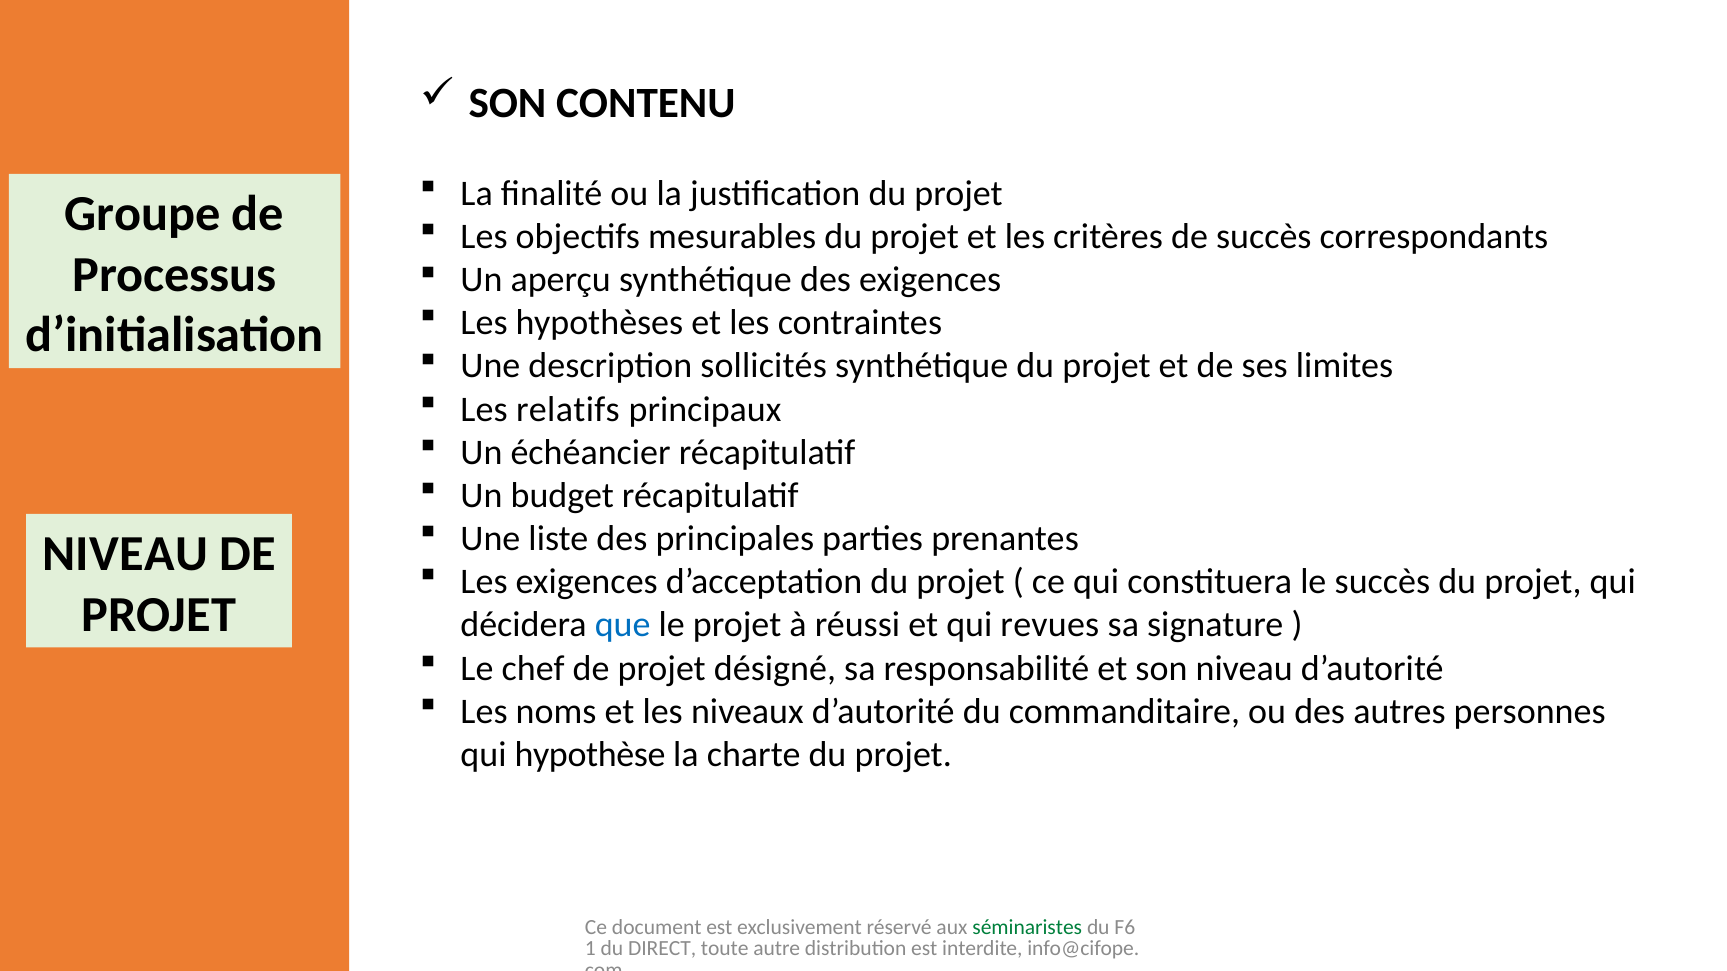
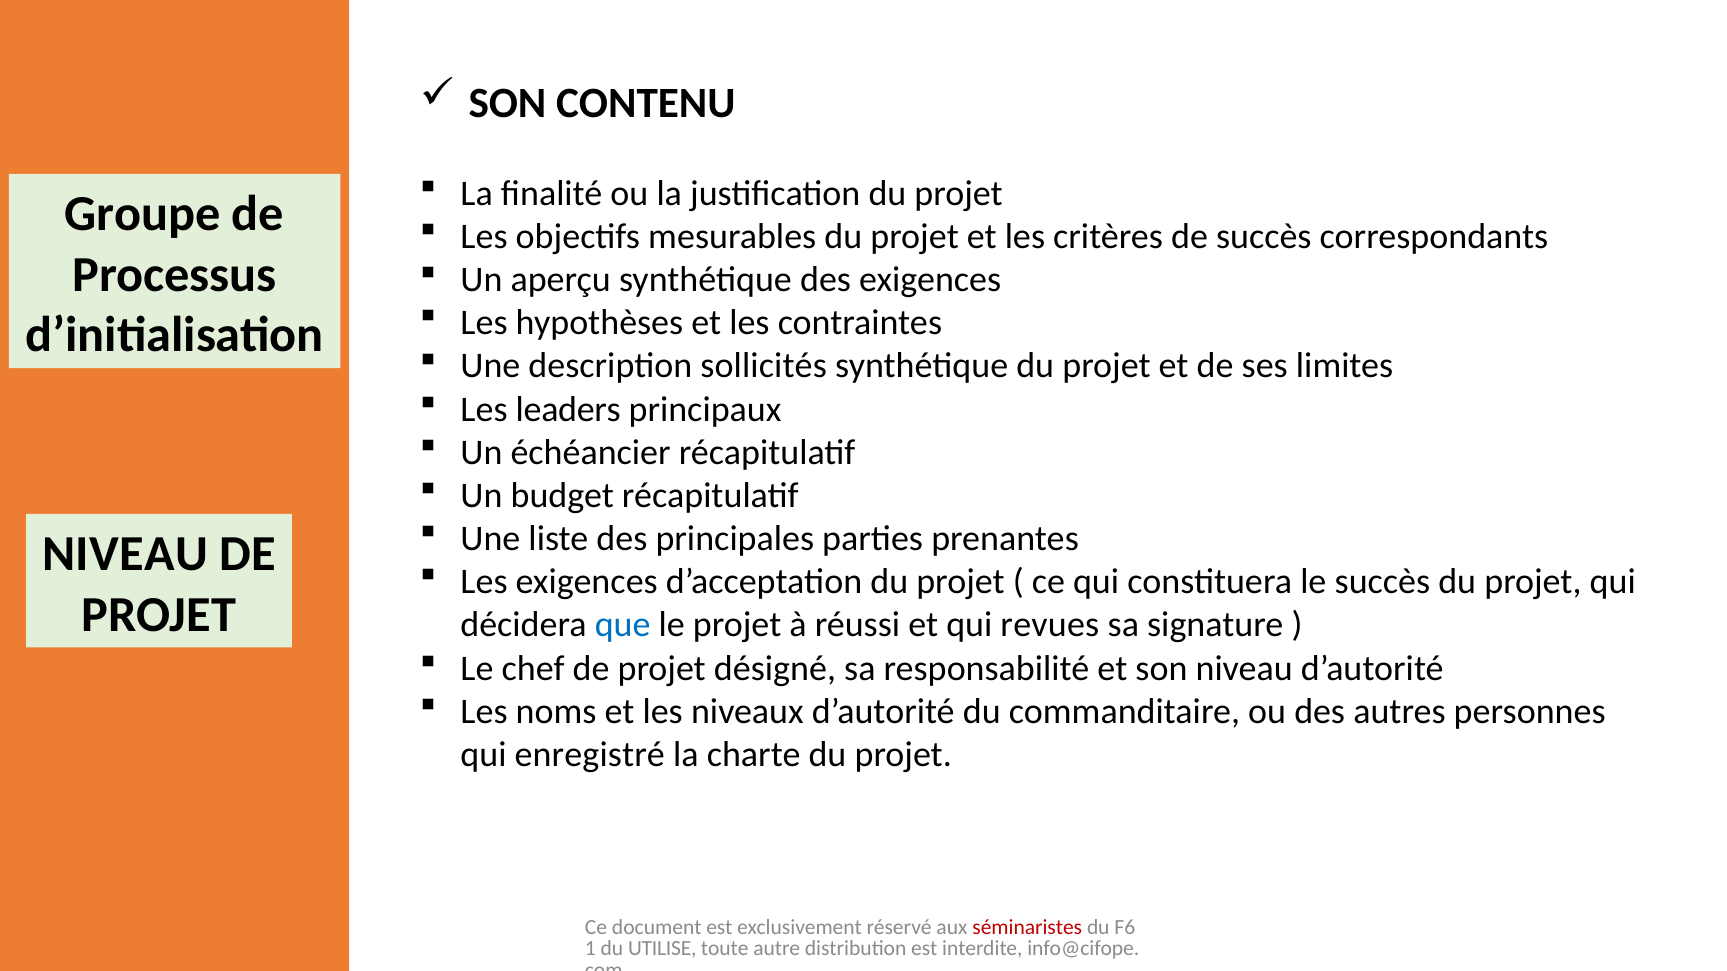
relatifs: relatifs -> leaders
hypothèse: hypothèse -> enregistré
séminaristes colour: green -> red
DIRECT: DIRECT -> UTILISE
